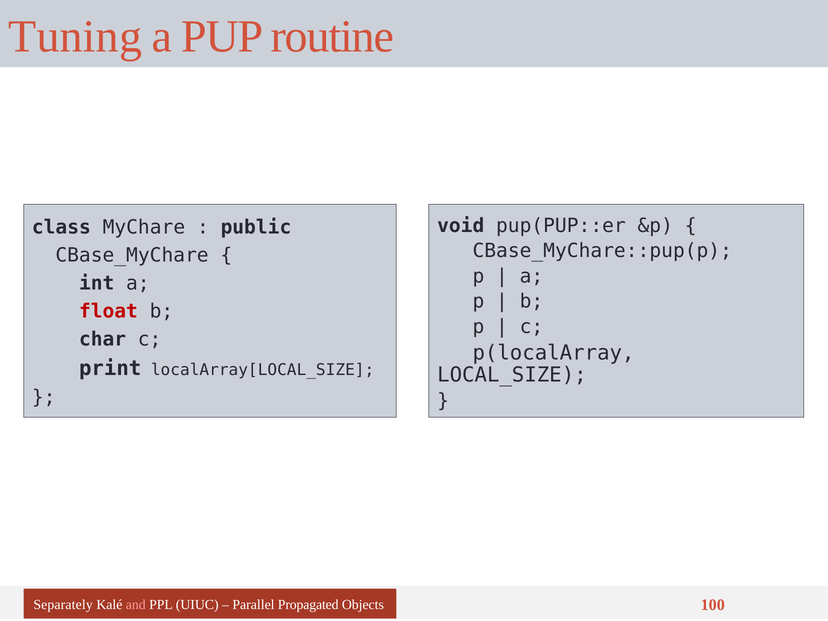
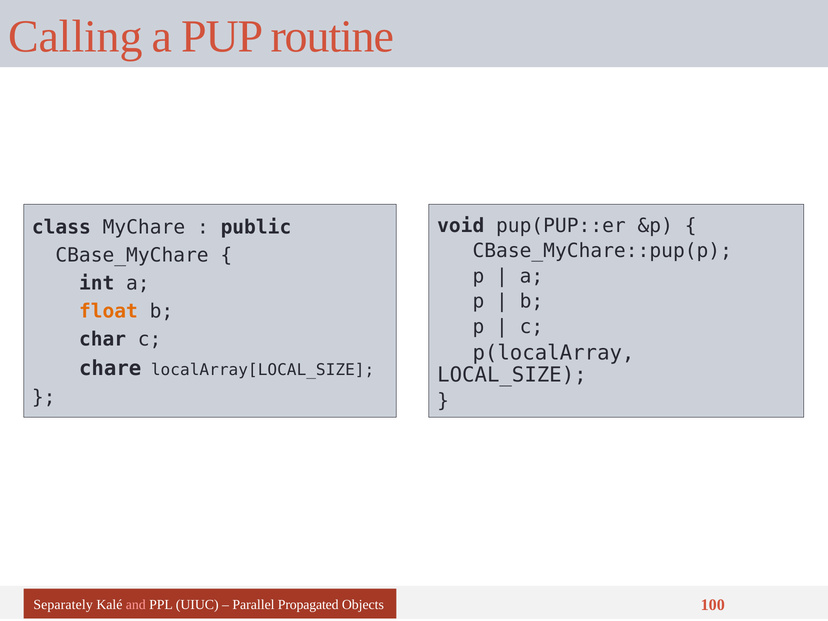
Tuning: Tuning -> Calling
float colour: red -> orange
print: print -> chare
